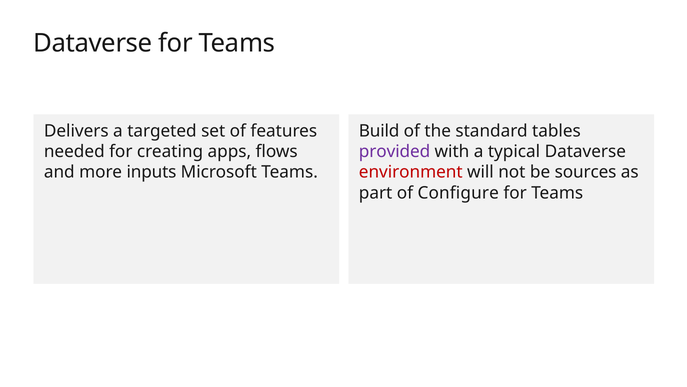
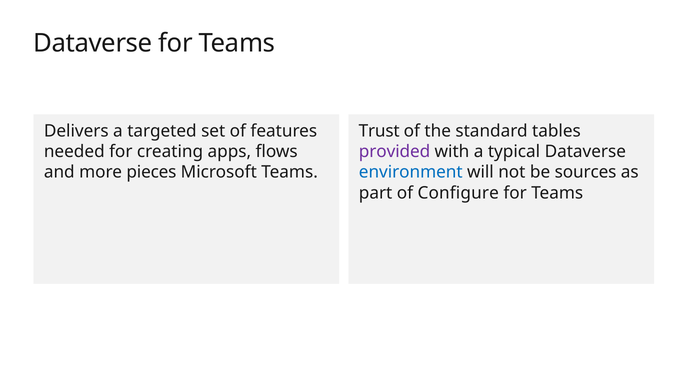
Build: Build -> Trust
inputs: inputs -> pieces
environment colour: red -> blue
